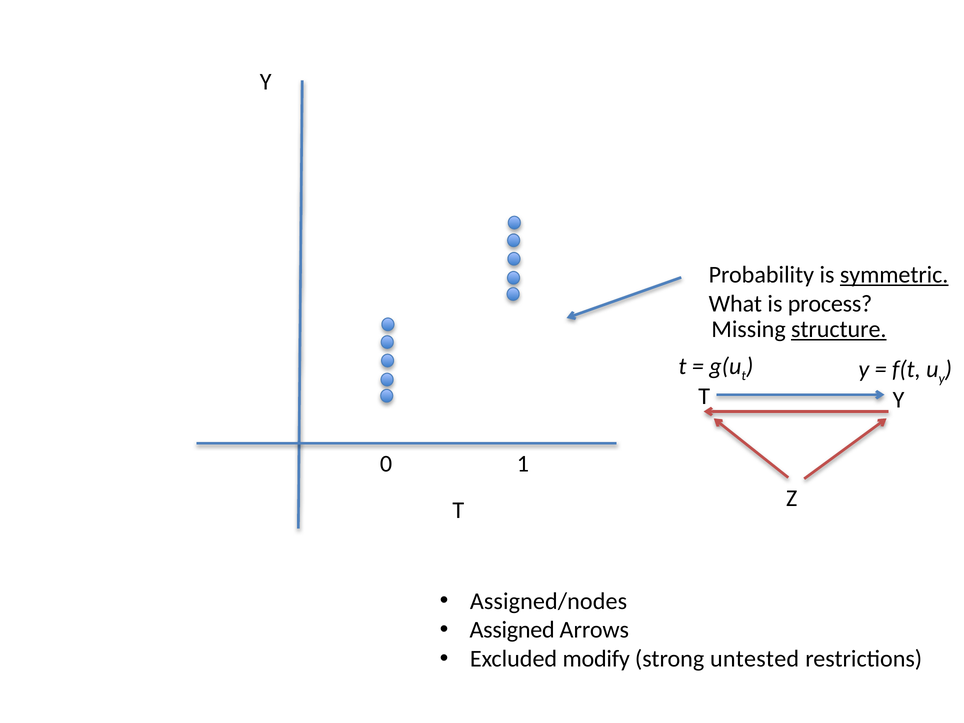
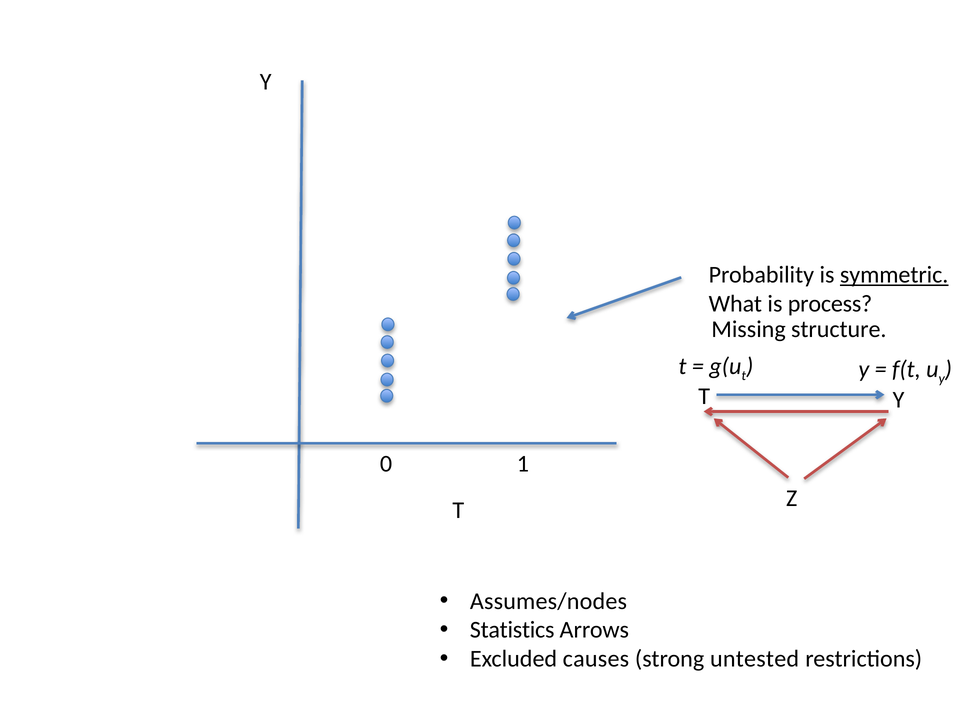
structure underline: present -> none
Assigned/nodes: Assigned/nodes -> Assumes/nodes
Assigned: Assigned -> Statistics
modify: modify -> causes
